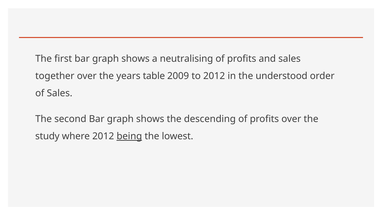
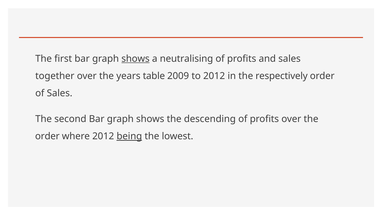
shows at (135, 59) underline: none -> present
understood: understood -> respectively
study at (47, 136): study -> order
